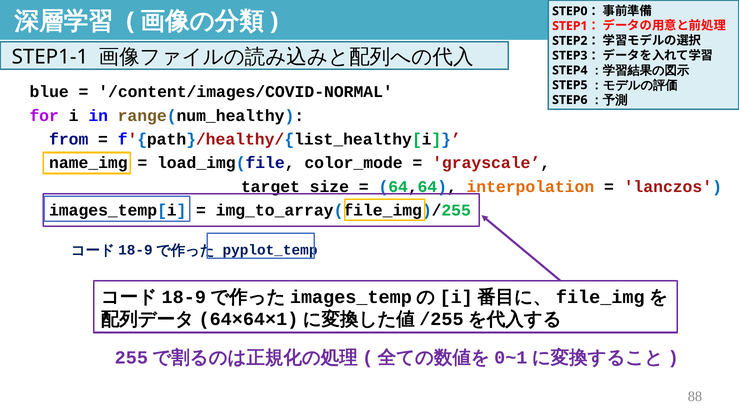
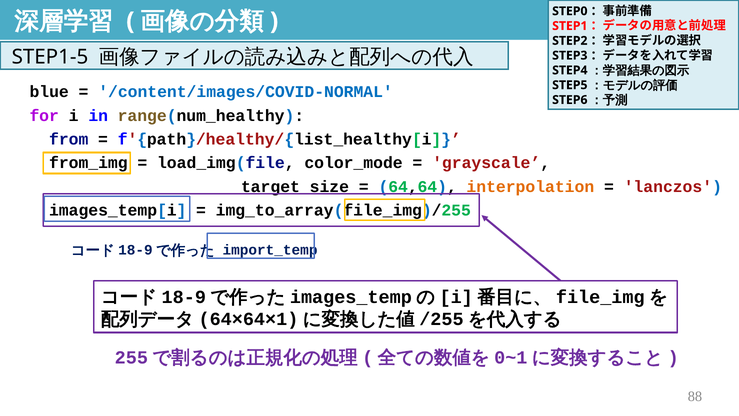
STEP1-1: STEP1-1 -> STEP1-5
/content/images/COVID-NORMAL colour: black -> blue
name_img: name_img -> from_img
pyplot_temp: pyplot_temp -> import_temp
